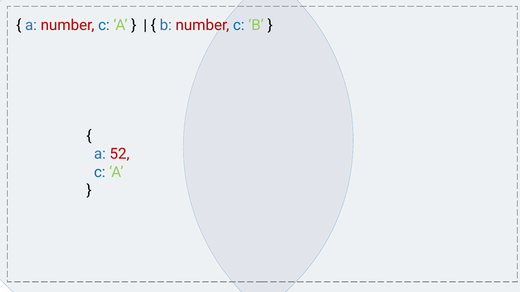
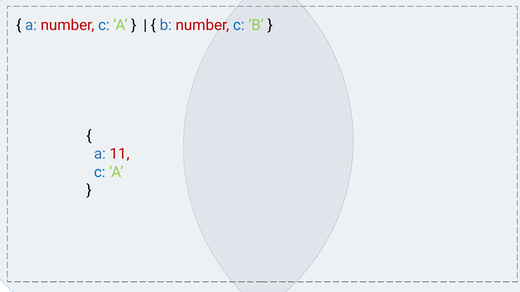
52: 52 -> 11
